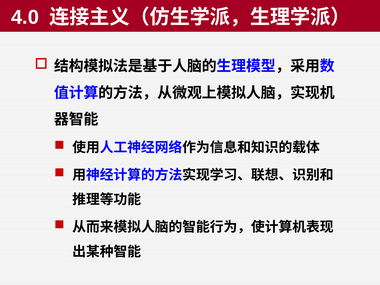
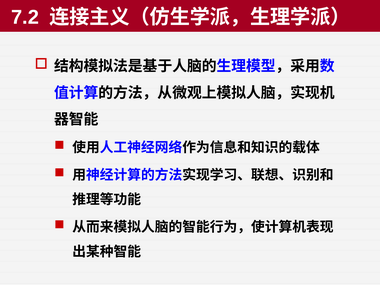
4.0: 4.0 -> 7.2
